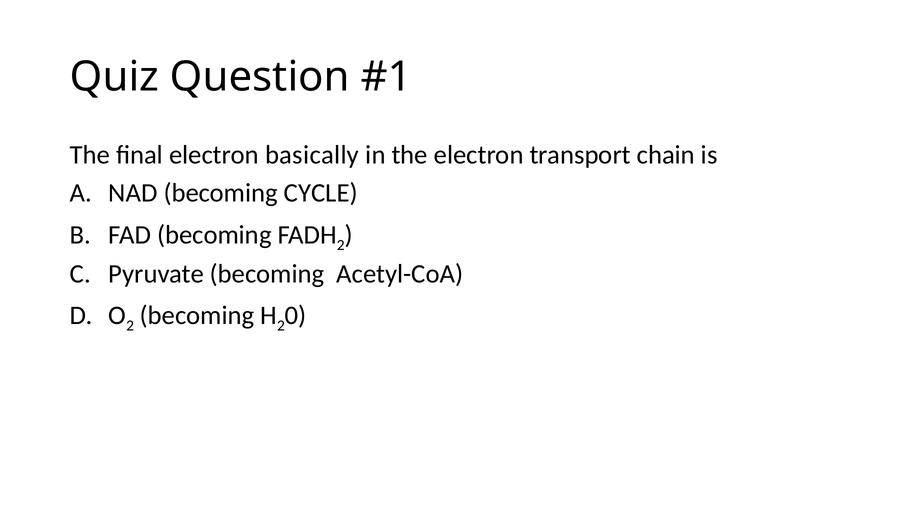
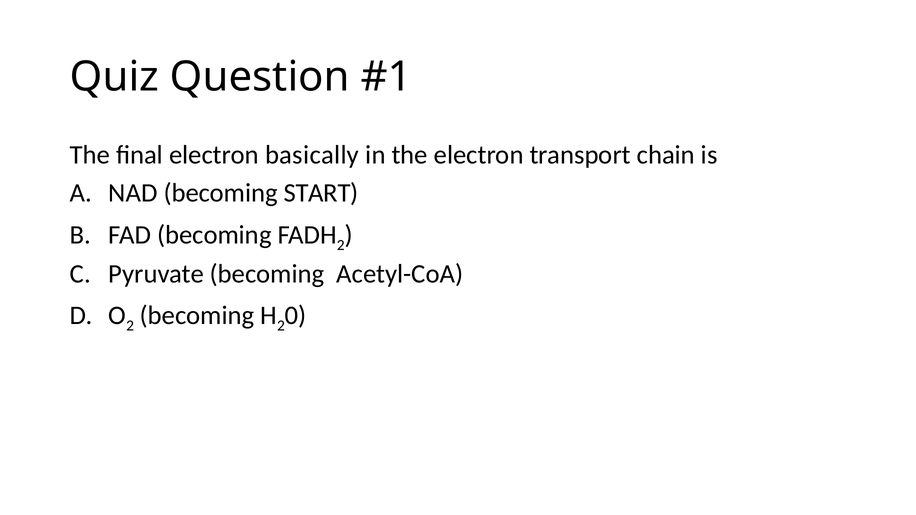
CYCLE: CYCLE -> START
